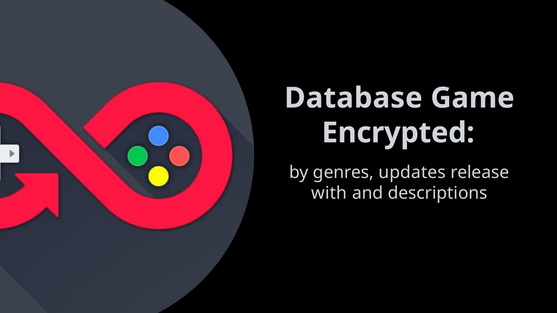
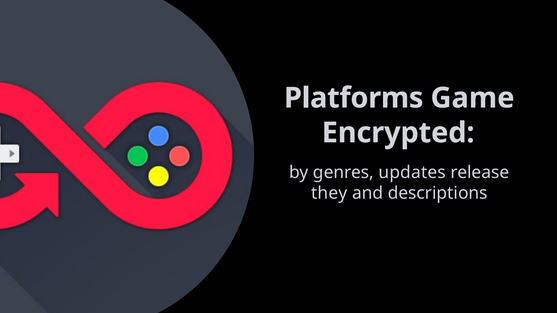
Database: Database -> Platforms
with: with -> they
